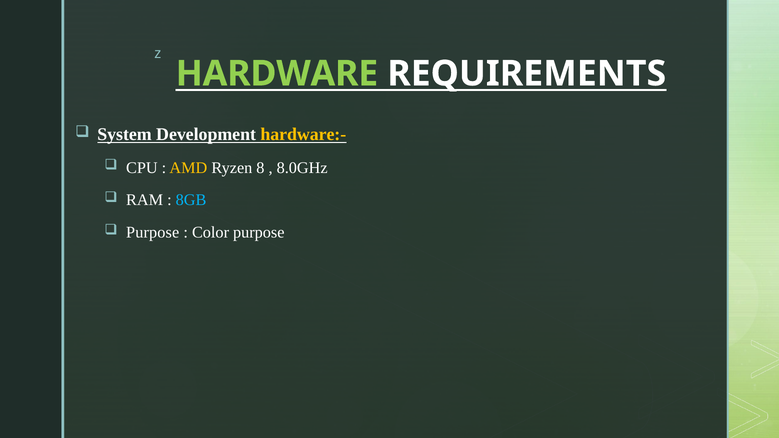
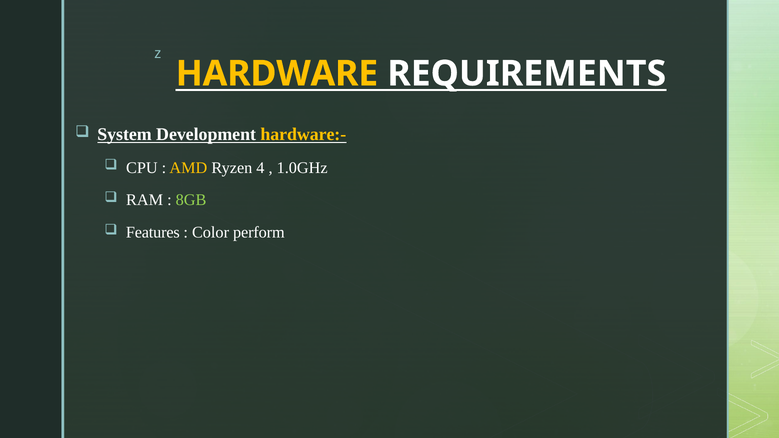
HARDWARE colour: light green -> yellow
8: 8 -> 4
8.0GHz: 8.0GHz -> 1.0GHz
8GB colour: light blue -> light green
Purpose at (153, 232): Purpose -> Features
Color purpose: purpose -> perform
